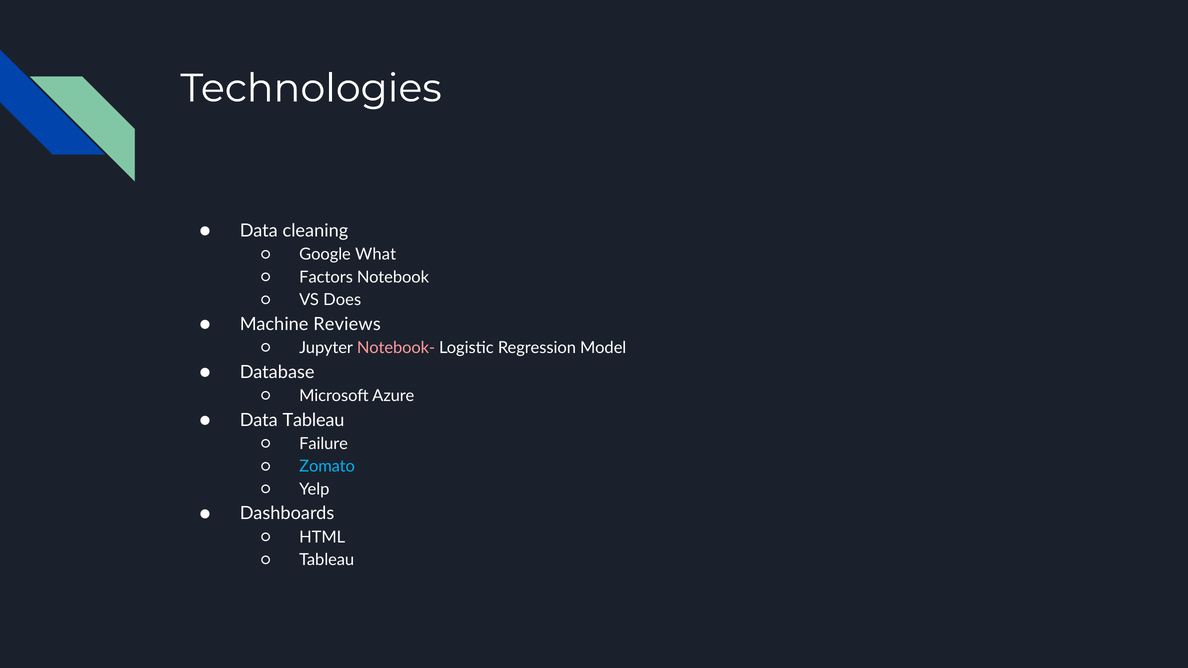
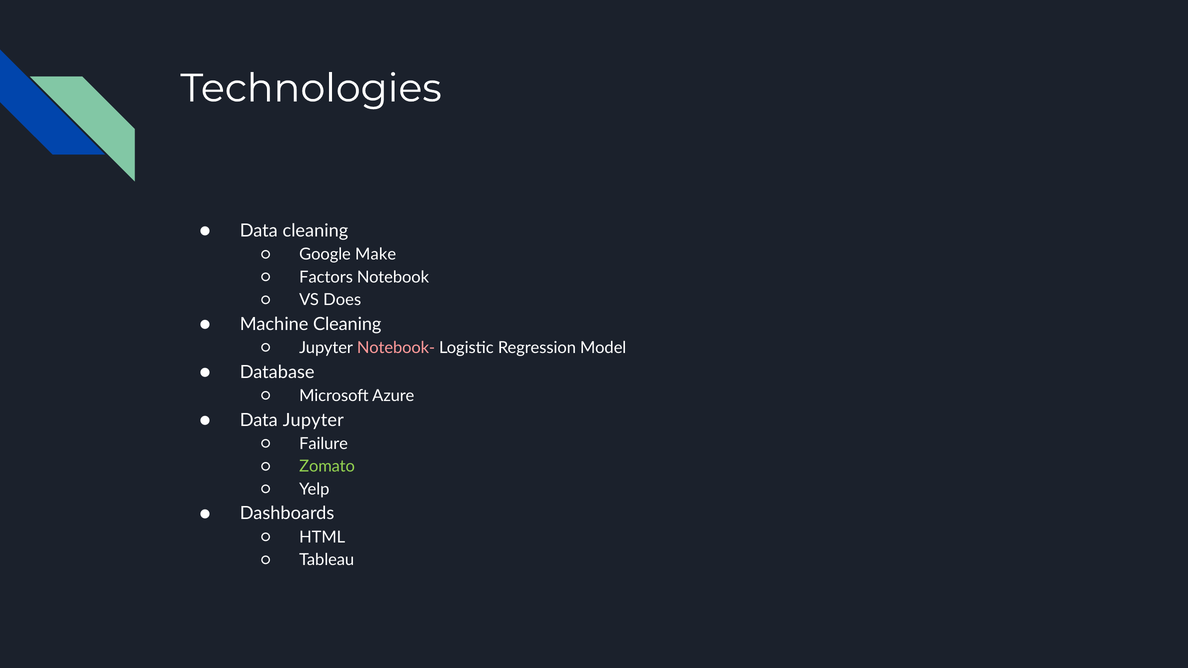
What: What -> Make
Machine Reviews: Reviews -> Cleaning
Data Tableau: Tableau -> Jupyter
Zomato colour: light blue -> light green
